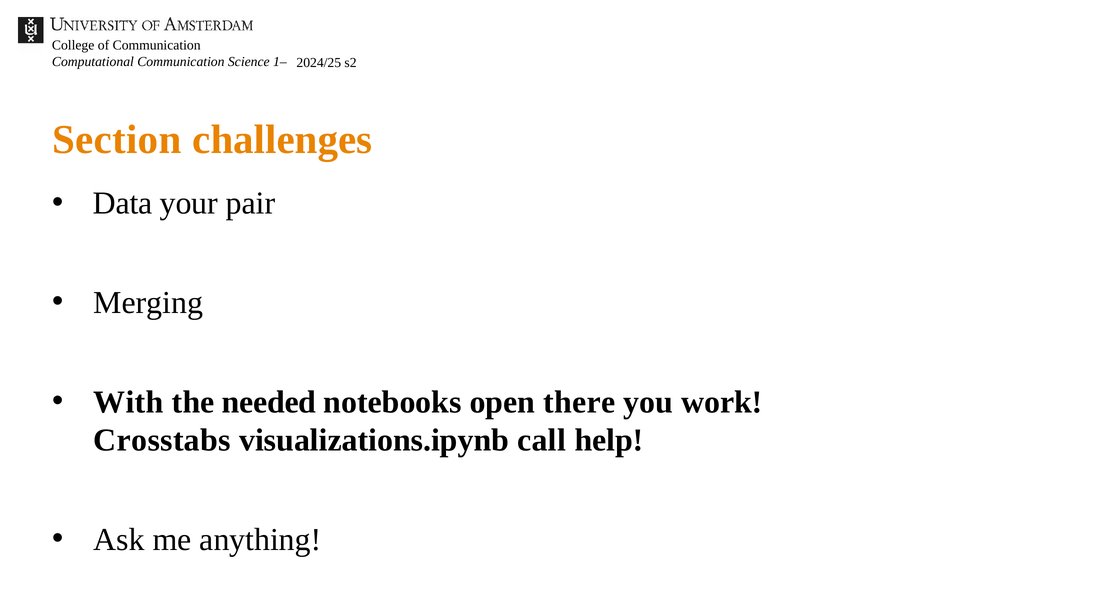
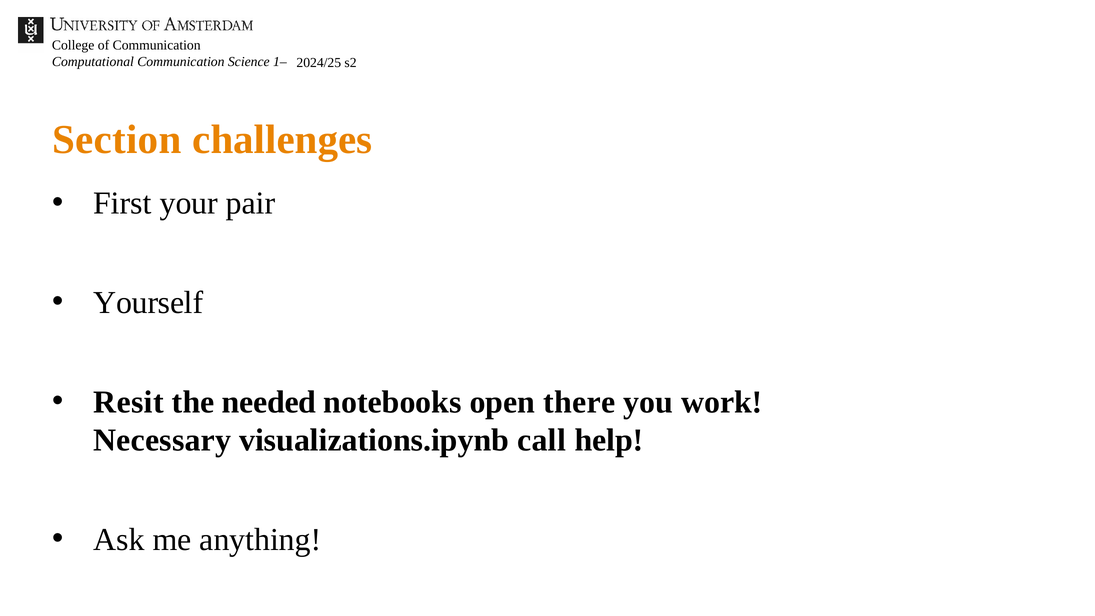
Data: Data -> First
Merging: Merging -> Yourself
With: With -> Resit
Crosstabs: Crosstabs -> Necessary
